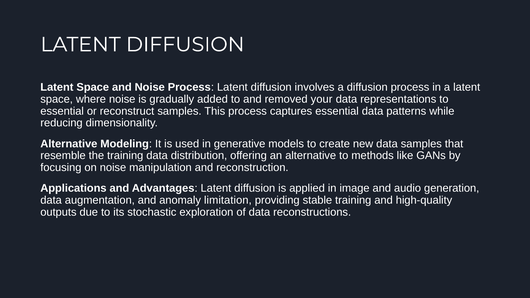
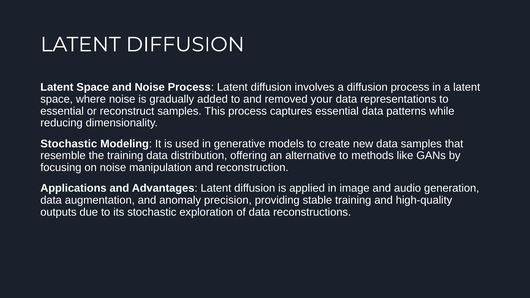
Alternative at (69, 144): Alternative -> Stochastic
limitation: limitation -> precision
